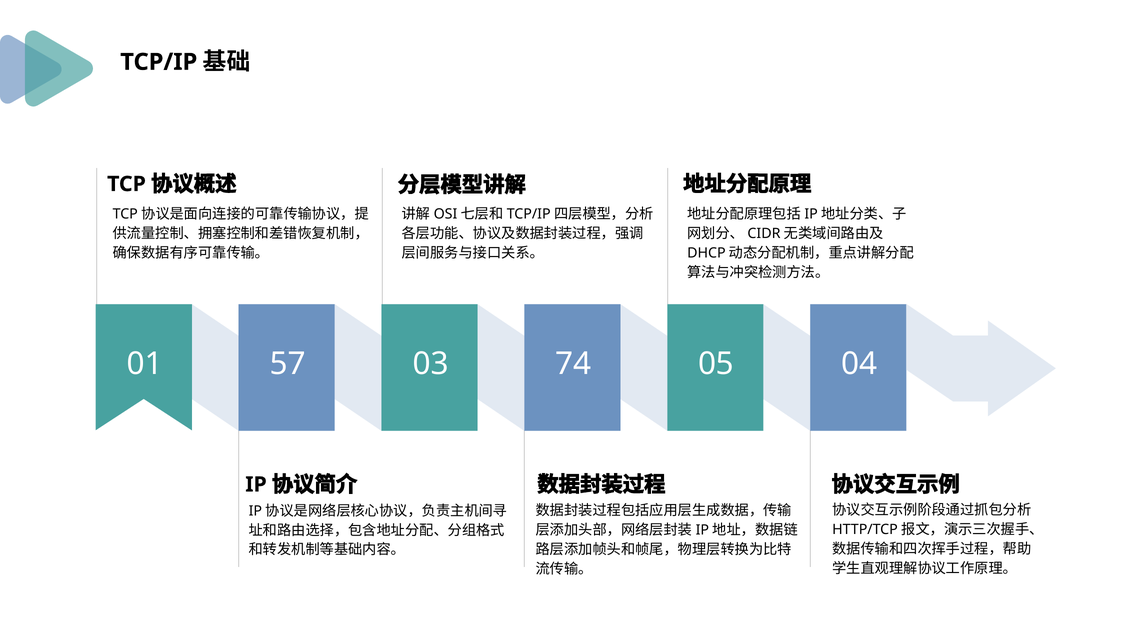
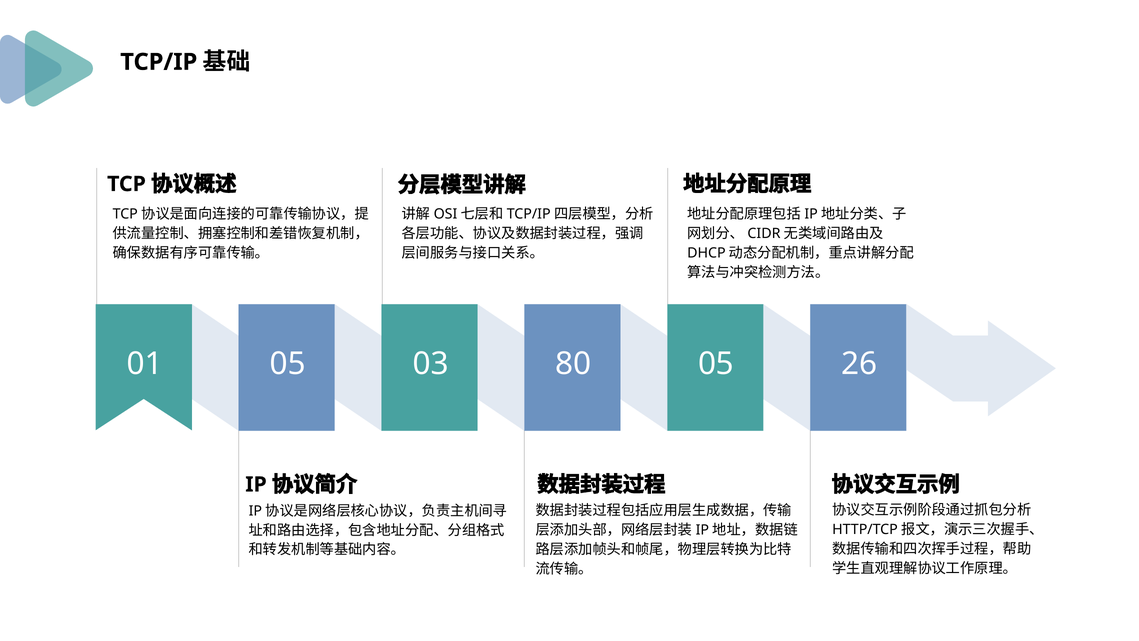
01 57: 57 -> 05
74: 74 -> 80
04: 04 -> 26
